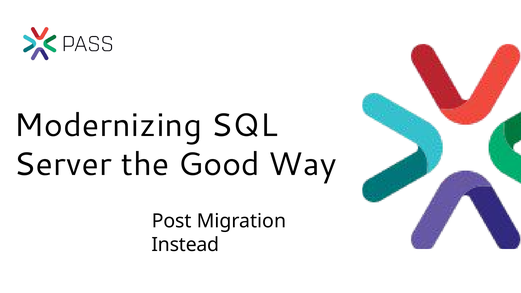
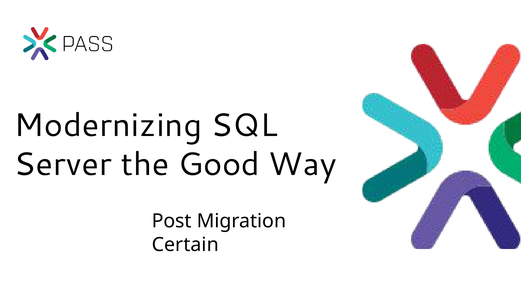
Instead: Instead -> Certain
